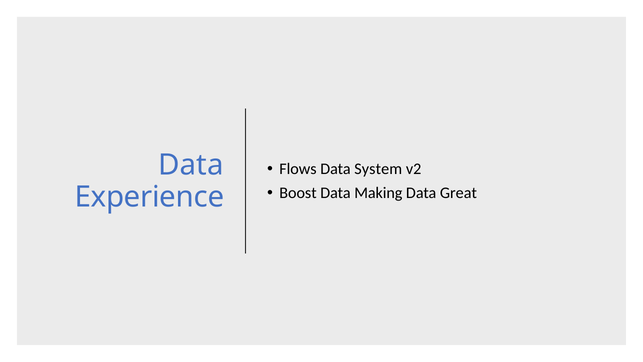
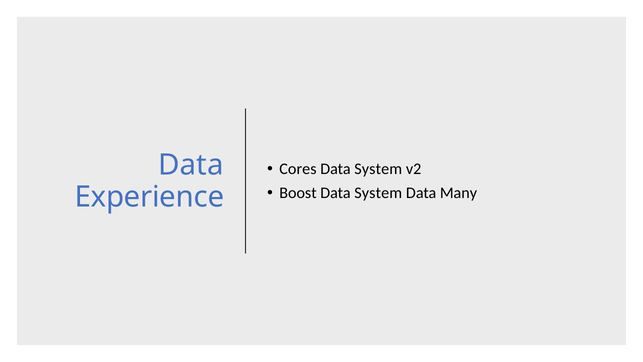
Flows: Flows -> Cores
Making at (378, 193): Making -> System
Great: Great -> Many
